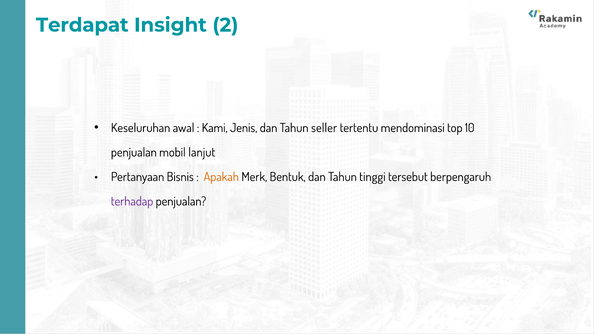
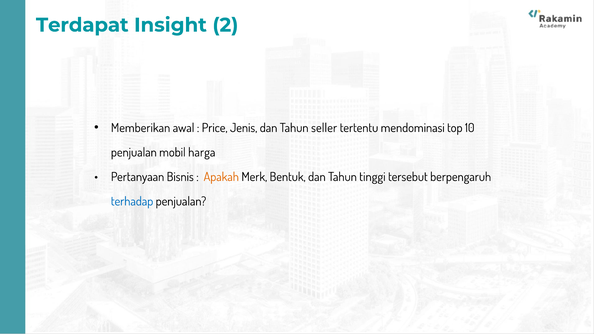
Keseluruhan: Keseluruhan -> Memberikan
Kami: Kami -> Price
lanjut: lanjut -> harga
terhadap colour: purple -> blue
